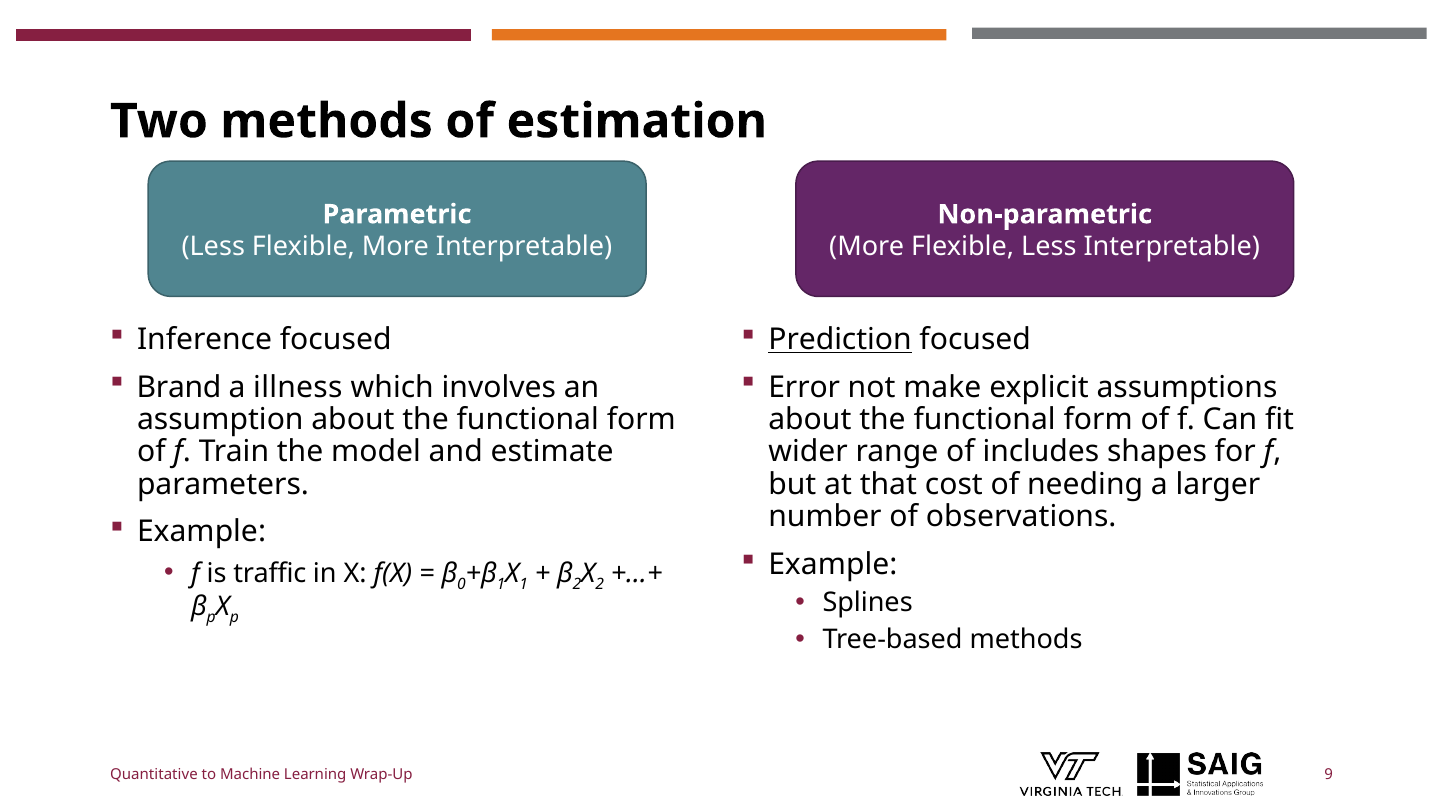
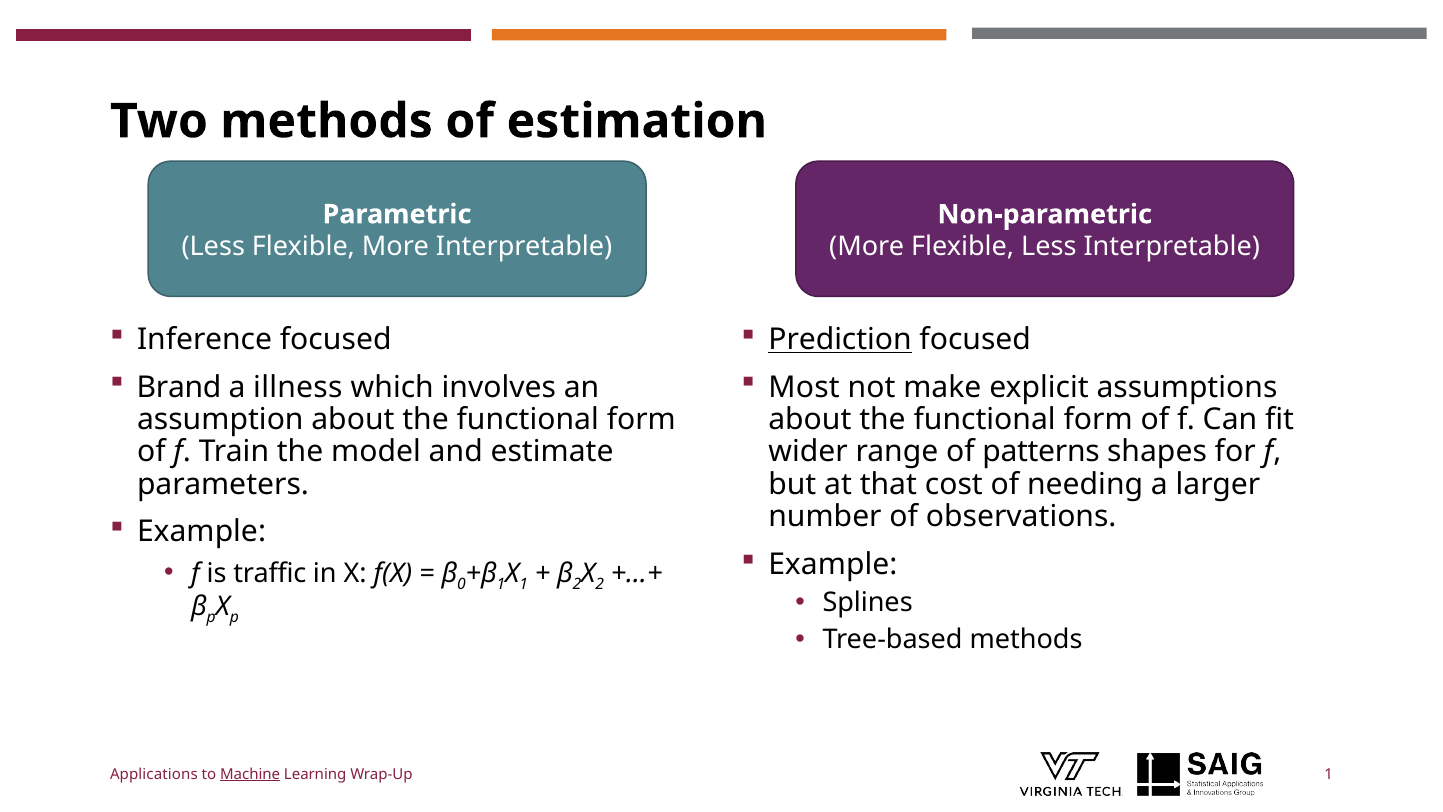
Error: Error -> Most
includes: includes -> patterns
Quantitative: Quantitative -> Applications
Machine underline: none -> present
Wrap-Up 9: 9 -> 1
